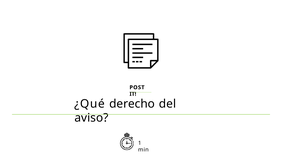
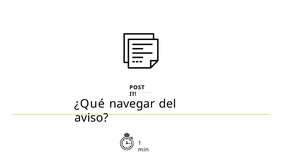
derecho: derecho -> navegar
